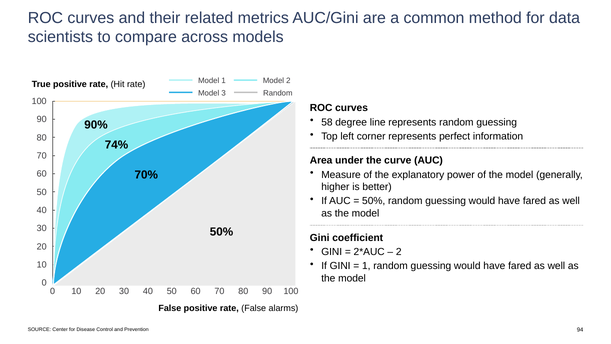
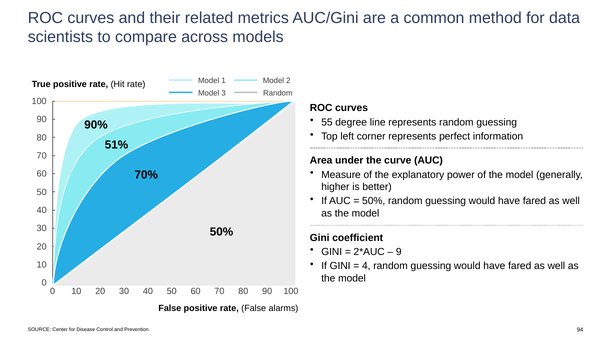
58: 58 -> 55
74%: 74% -> 51%
2 at (399, 252): 2 -> 9
1 at (366, 266): 1 -> 4
